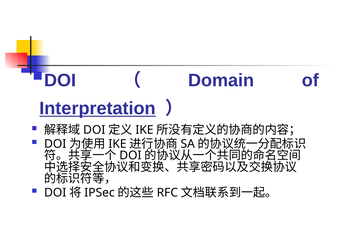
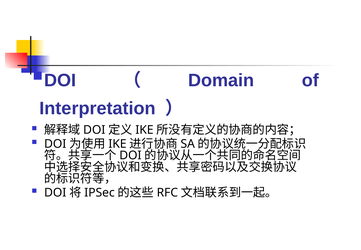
Interpretation underline: present -> none
